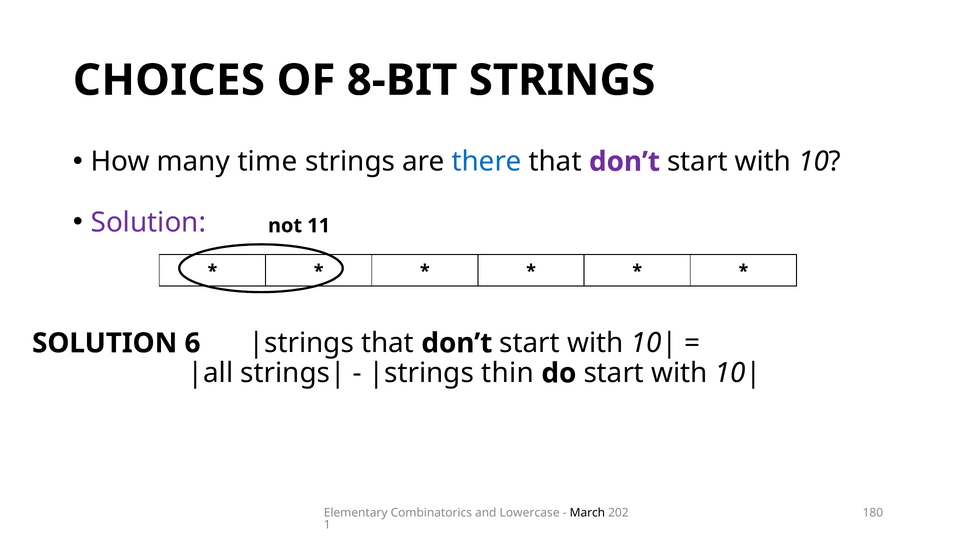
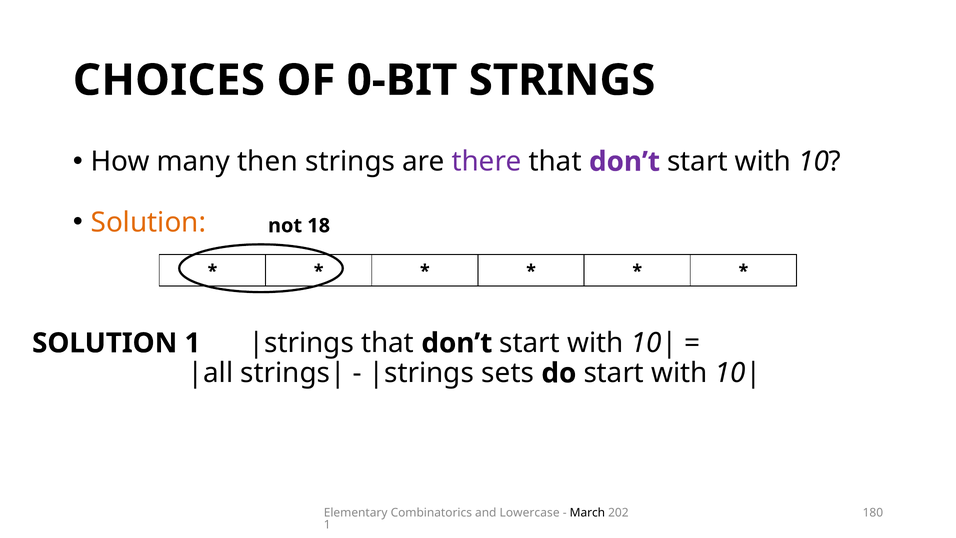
8-BIT: 8-BIT -> 0-BIT
time: time -> then
there colour: blue -> purple
Solution at (148, 222) colour: purple -> orange
11: 11 -> 18
SOLUTION 6: 6 -> 1
thin: thin -> sets
